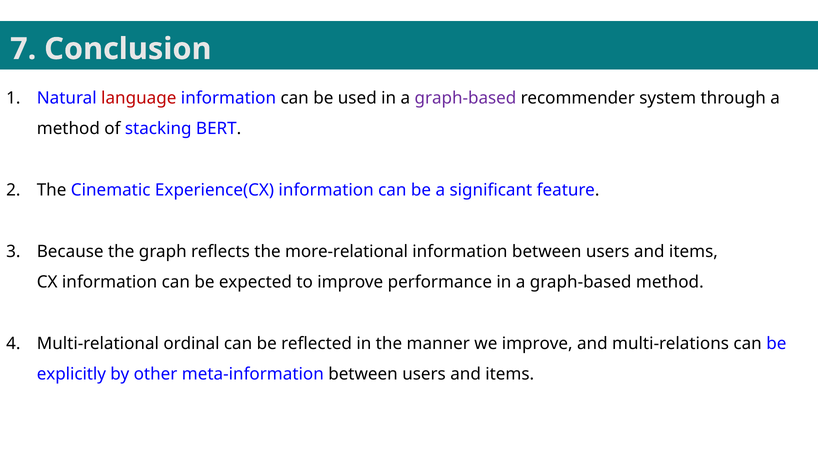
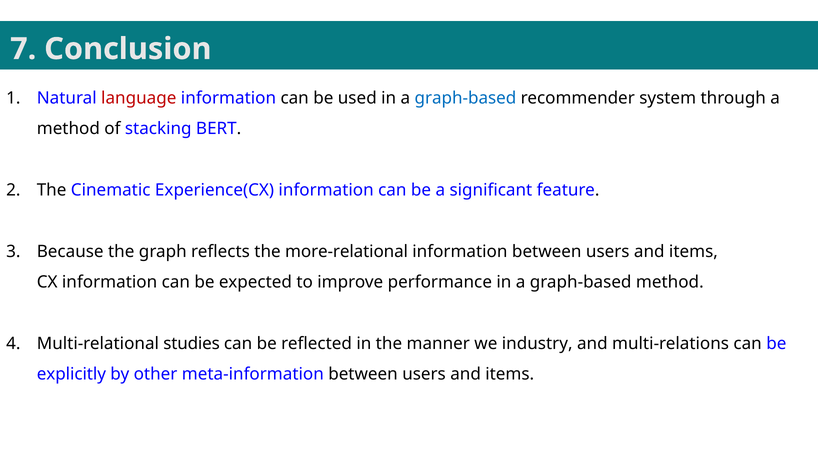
graph-based at (465, 98) colour: purple -> blue
ordinal: ordinal -> studies
we improve: improve -> industry
